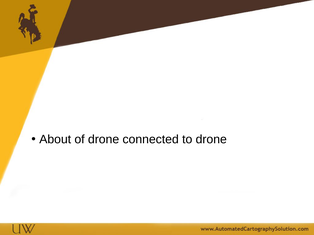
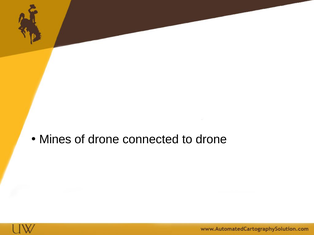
About: About -> Mines
